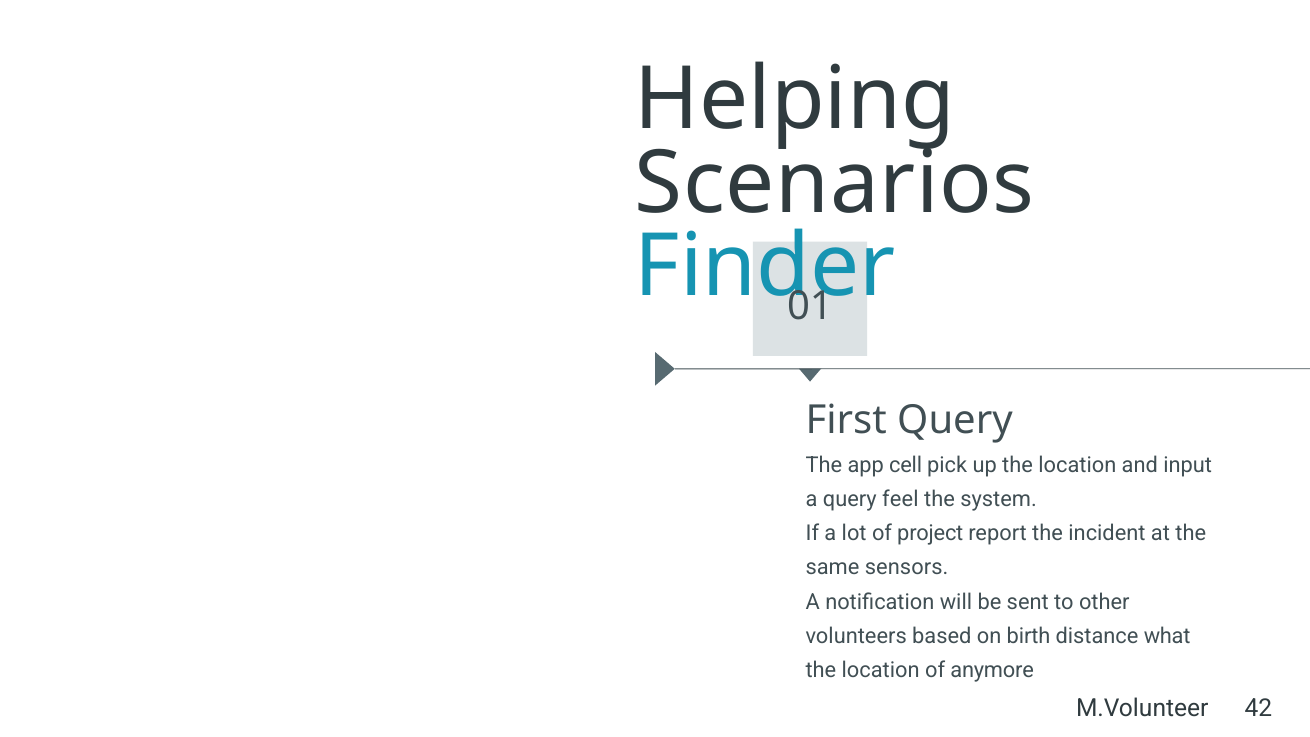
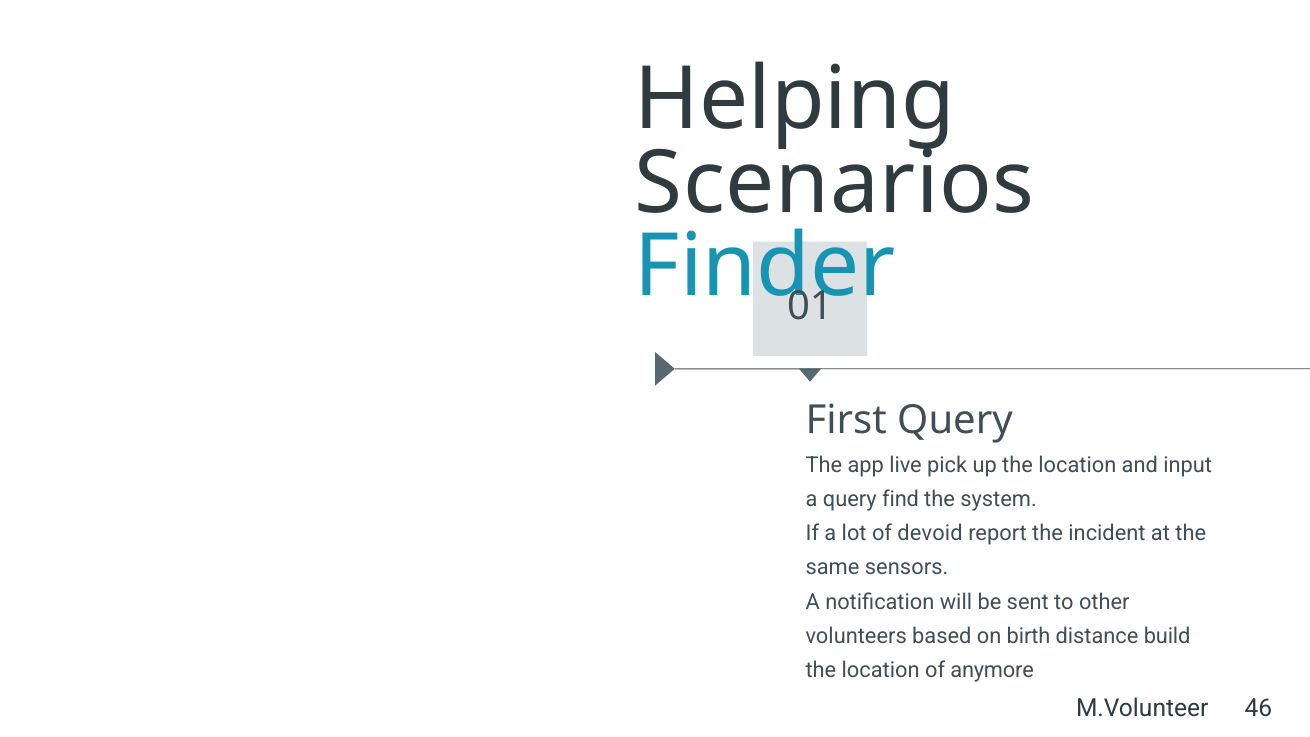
cell: cell -> live
feel: feel -> find
project: project -> devoid
what: what -> build
42: 42 -> 46
